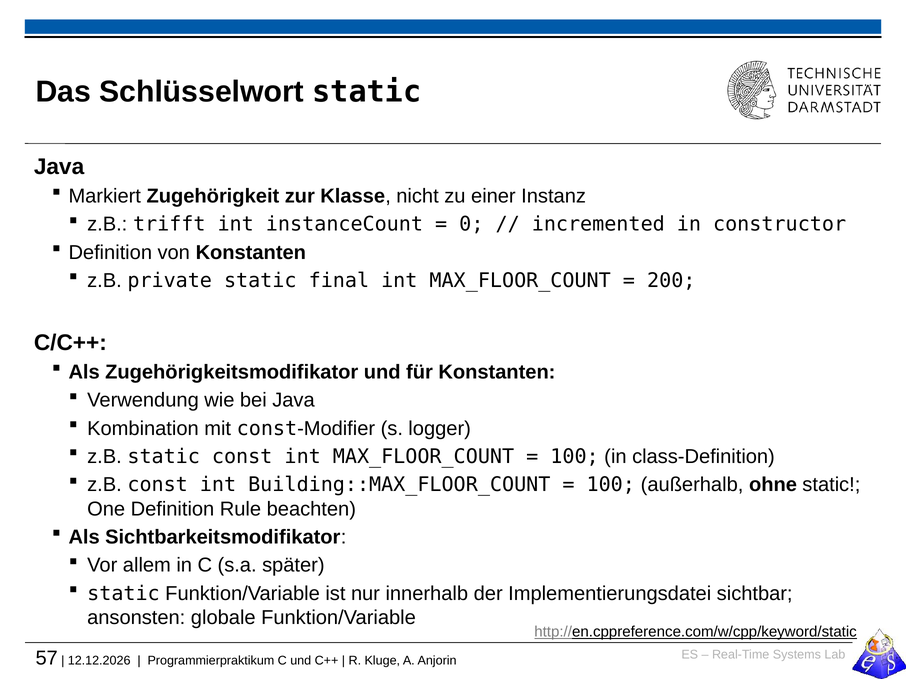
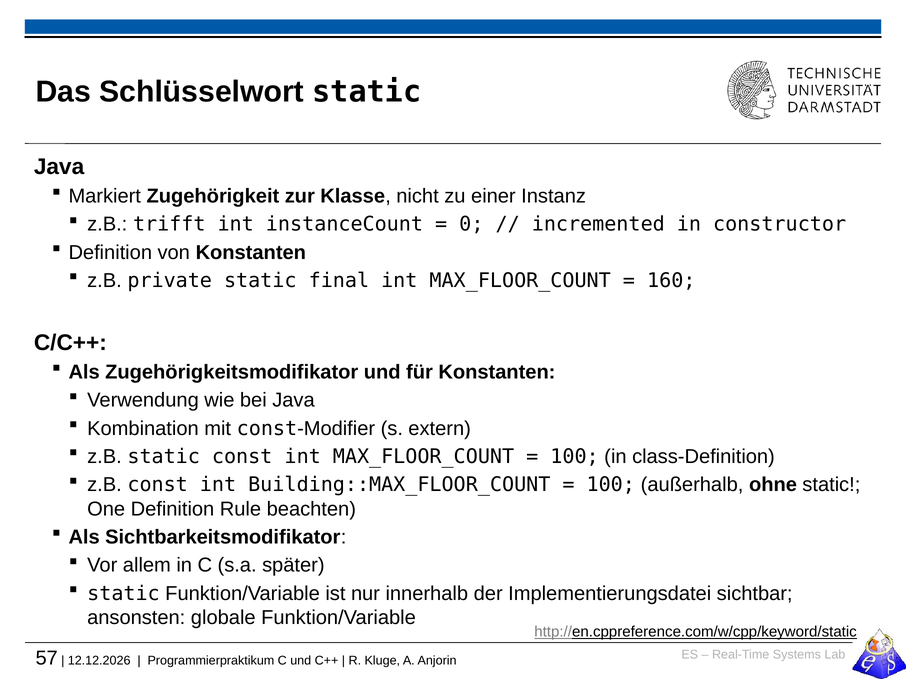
200: 200 -> 160
logger: logger -> extern
